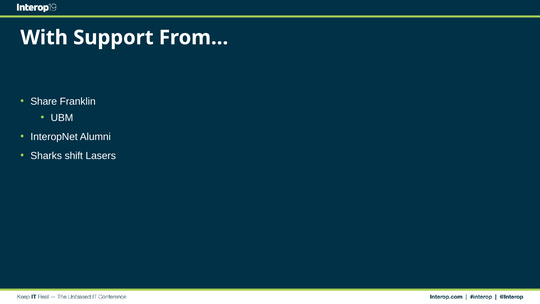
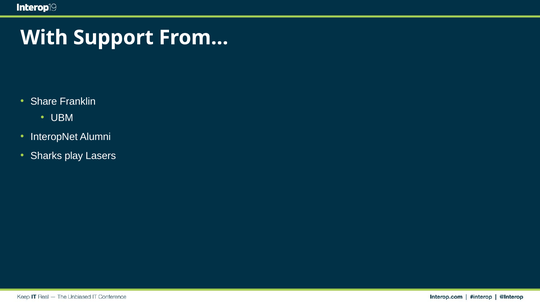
shift: shift -> play
